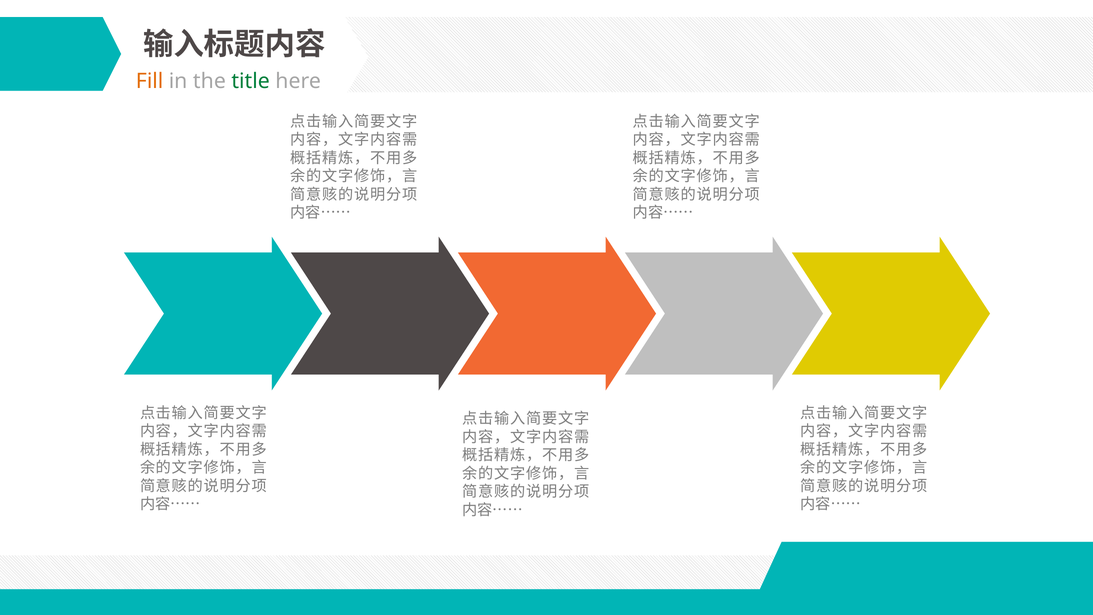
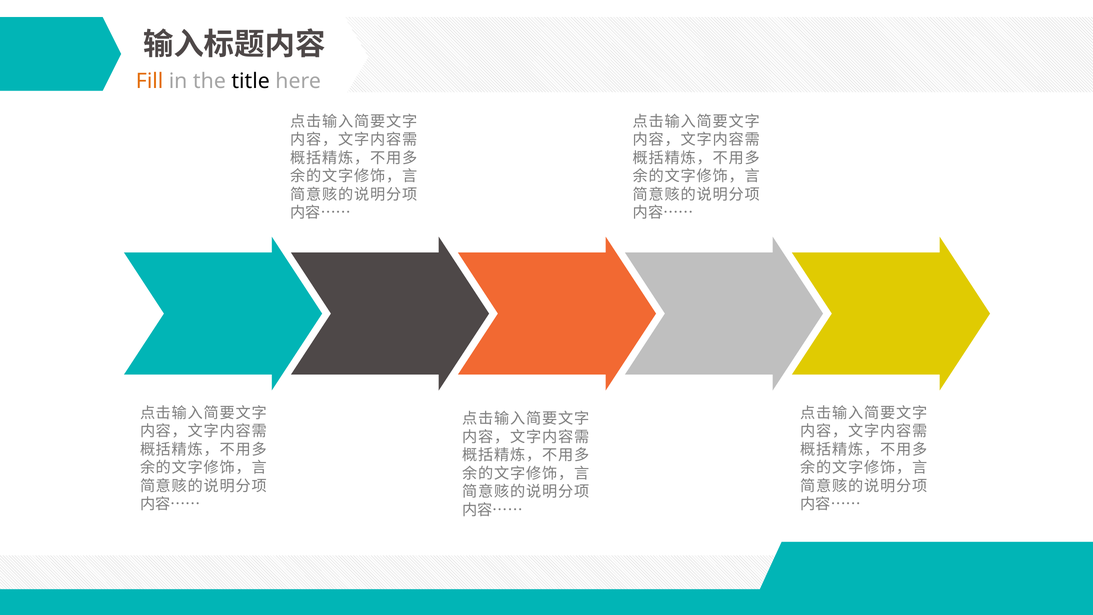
title colour: green -> black
